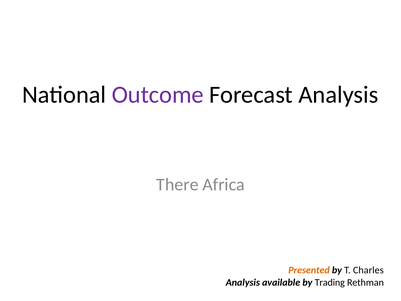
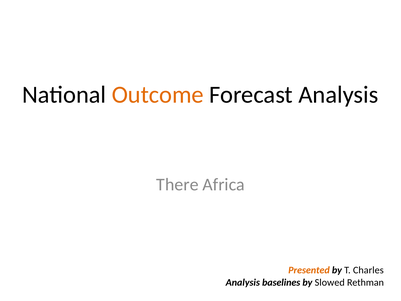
Outcome colour: purple -> orange
available: available -> baselines
Trading: Trading -> Slowed
